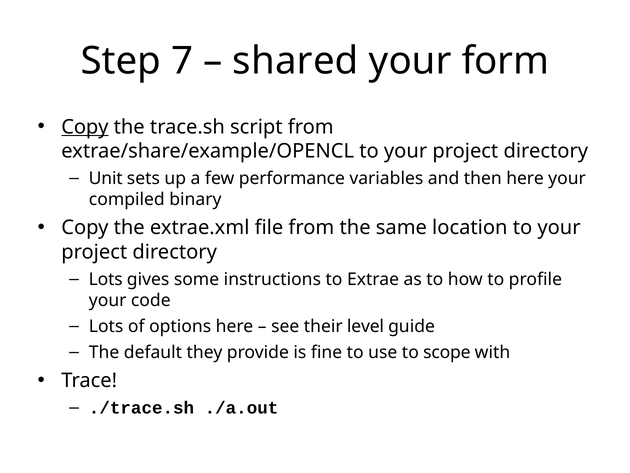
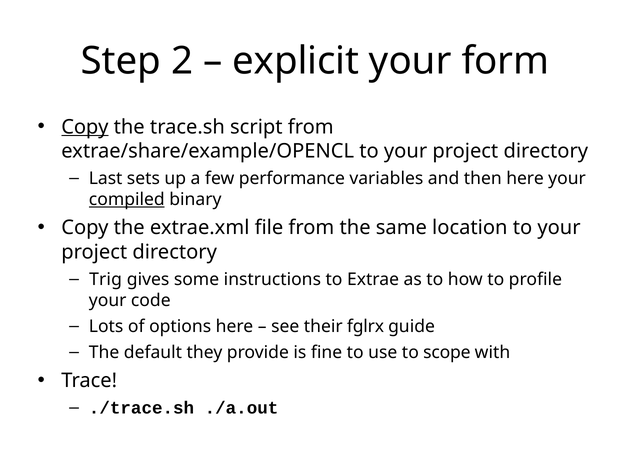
7: 7 -> 2
shared: shared -> explicit
Unit: Unit -> Last
compiled underline: none -> present
Lots at (106, 279): Lots -> Trig
level: level -> fglrx
